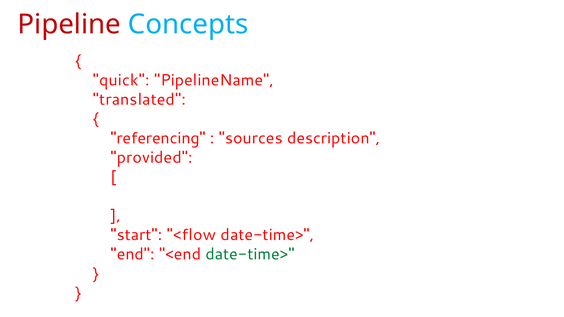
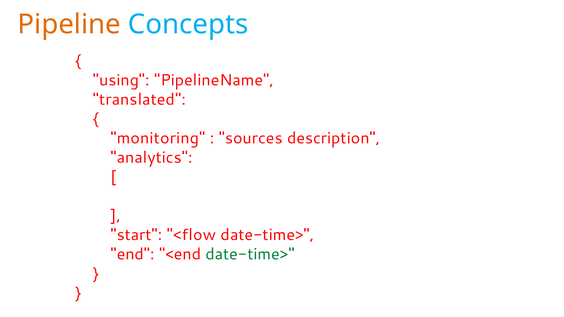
Pipeline colour: red -> orange
quick: quick -> using
referencing: referencing -> monitoring
provided: provided -> analytics
